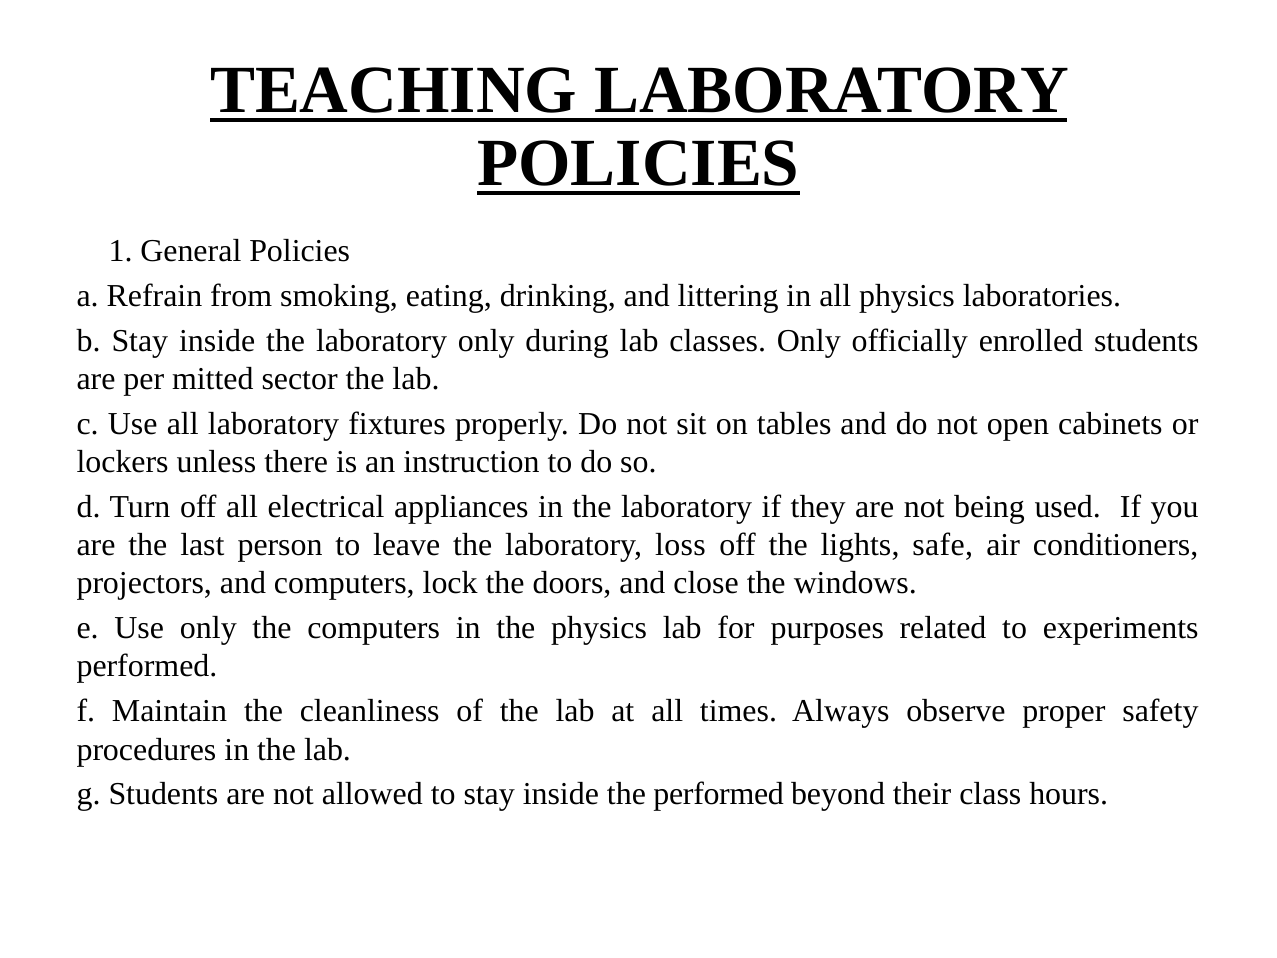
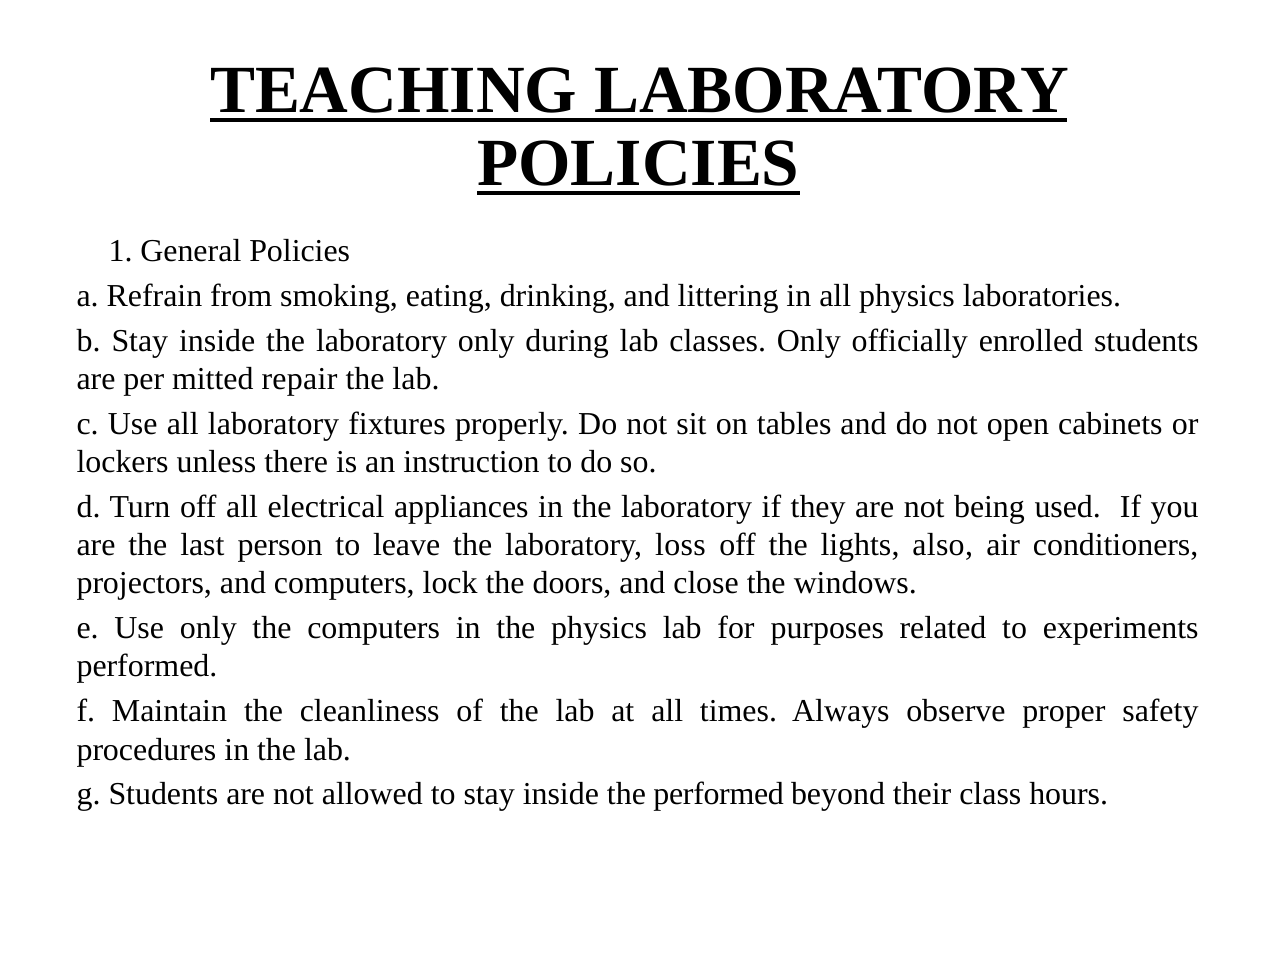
sector: sector -> repair
safe: safe -> also
